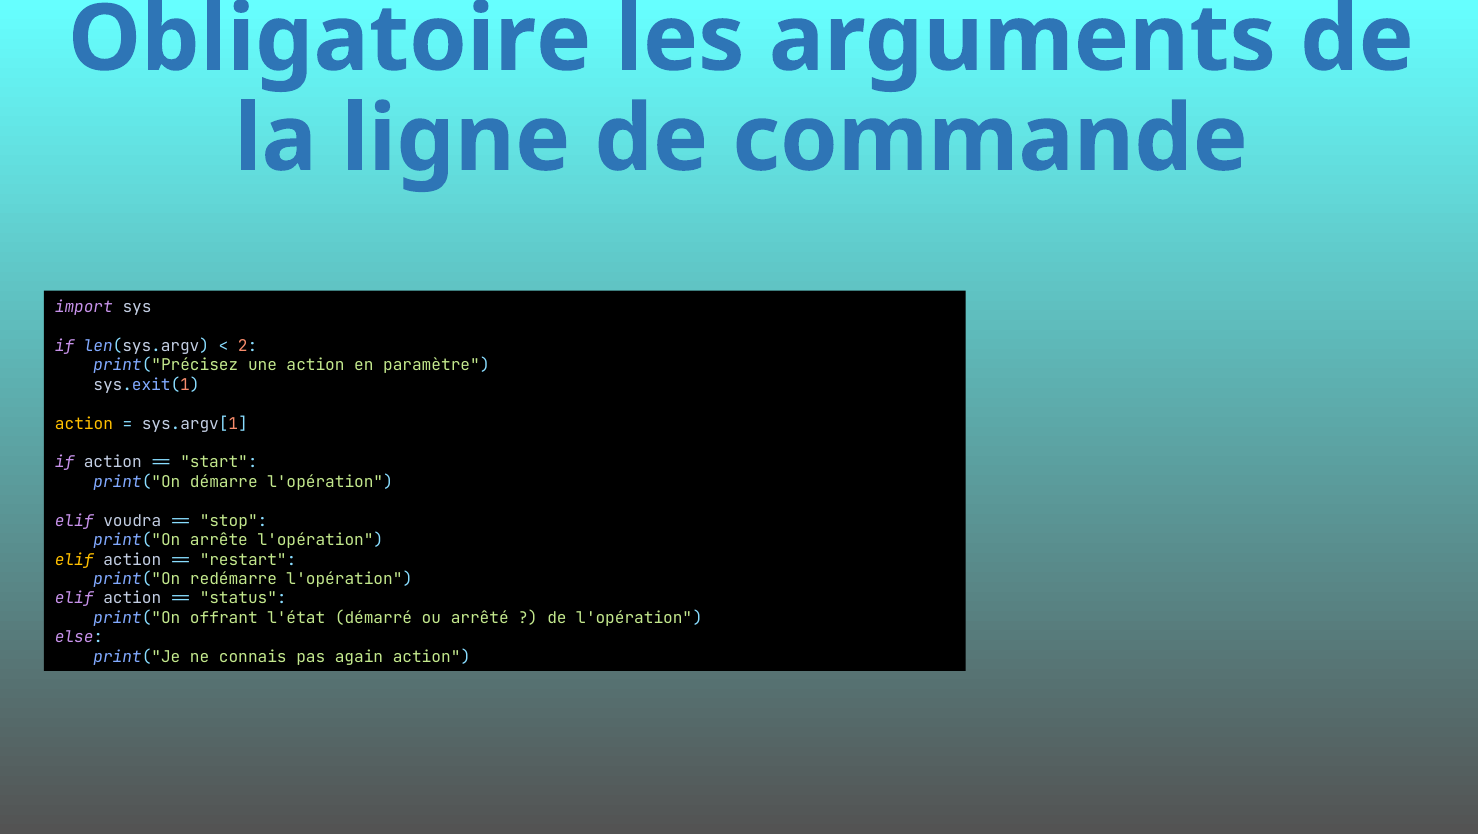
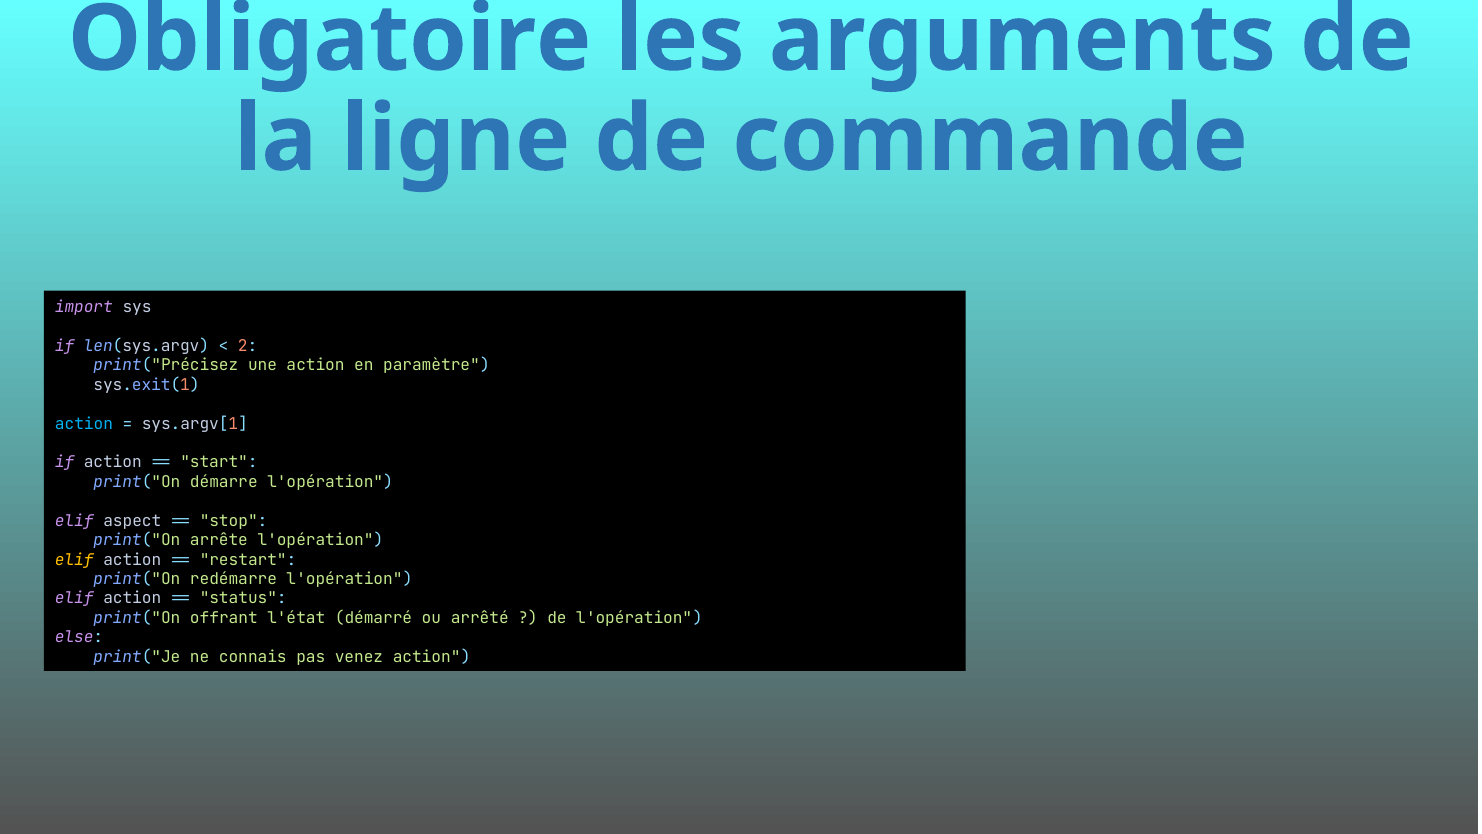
action at (84, 423) colour: yellow -> light blue
voudra: voudra -> aspect
again: again -> venez
